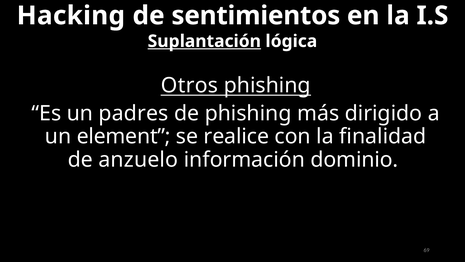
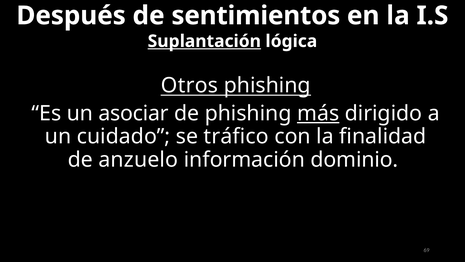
Hacking: Hacking -> Después
padres: padres -> asociar
más underline: none -> present
element: element -> cuidado
realice: realice -> tráfico
